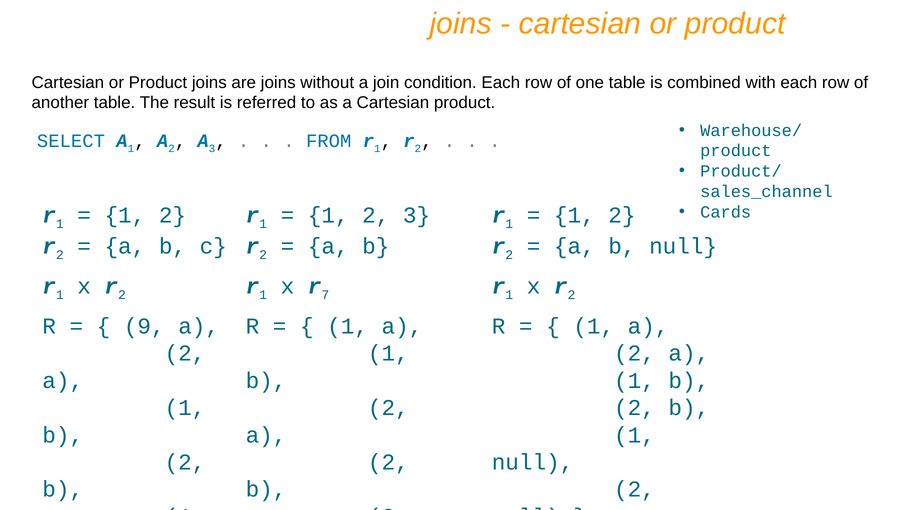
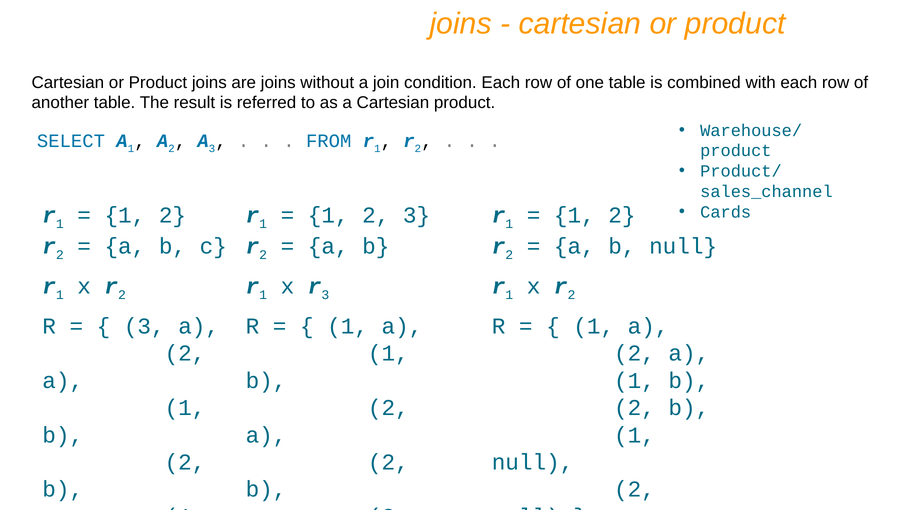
r 7: 7 -> 3
9 at (144, 326): 9 -> 3
